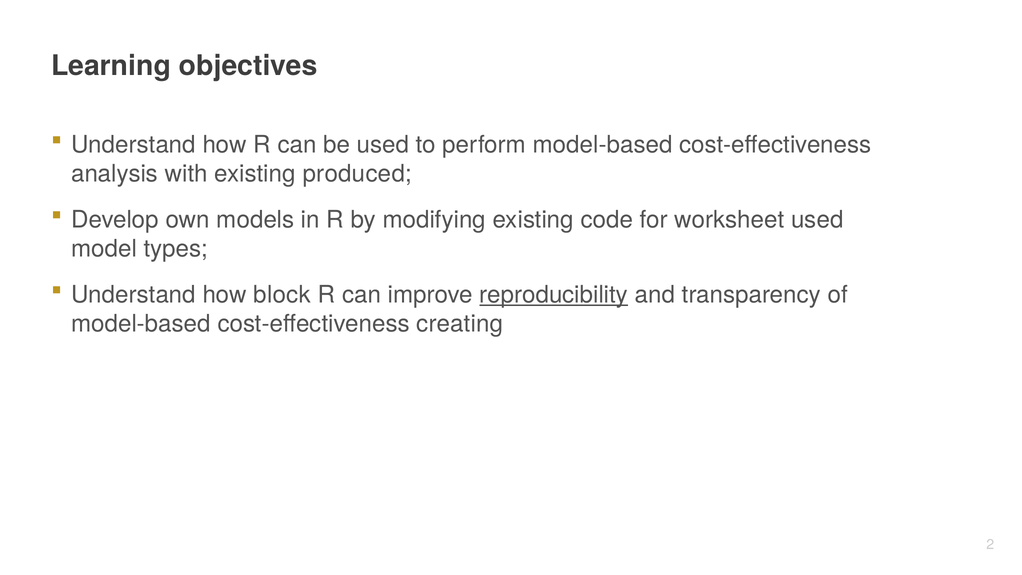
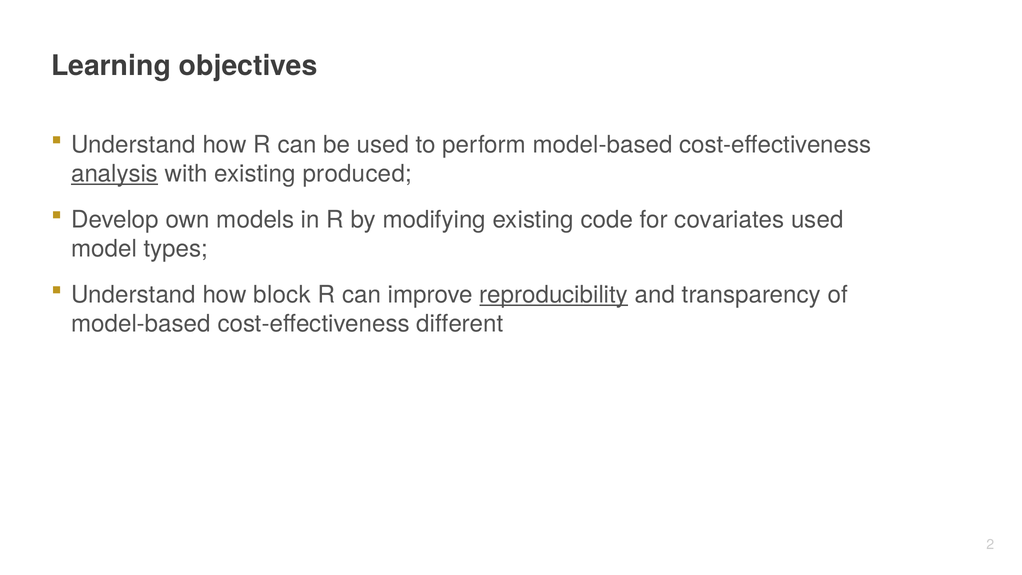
analysis underline: none -> present
worksheet: worksheet -> covariates
creating: creating -> different
